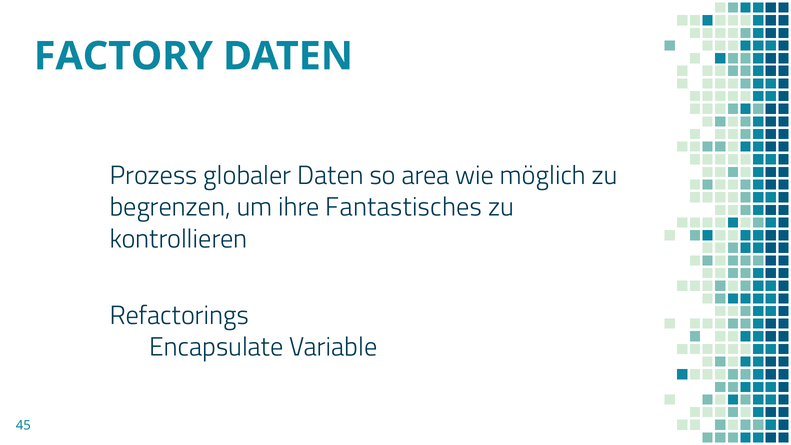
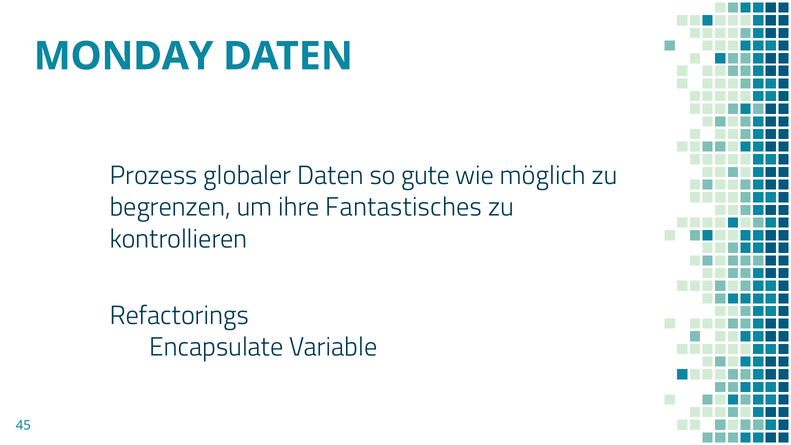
FACTORY: FACTORY -> MONDAY
area: area -> gute
